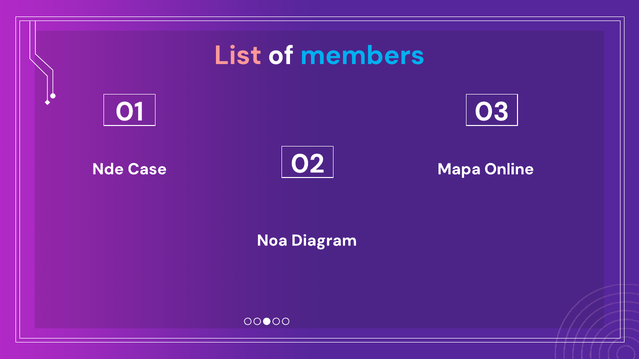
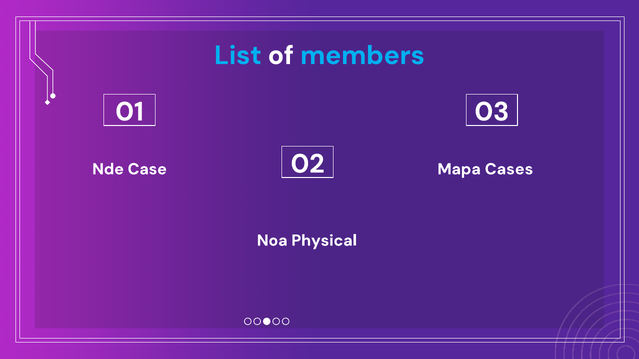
List colour: pink -> light blue
Online: Online -> Cases
Diagram: Diagram -> Physical
